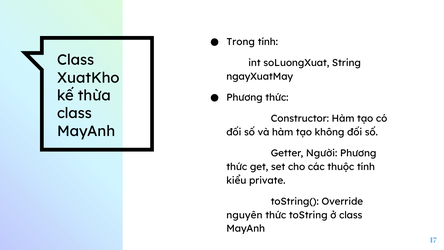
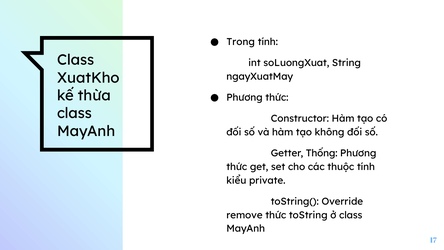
Người: Người -> Thống
nguyên: nguyên -> remove
